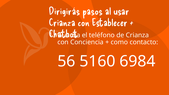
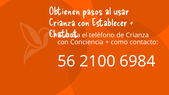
Dirigirás: Dirigirás -> Obtienen
5160: 5160 -> 2100
